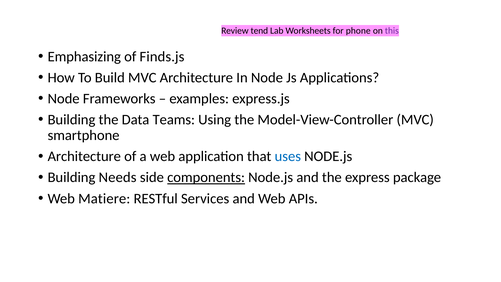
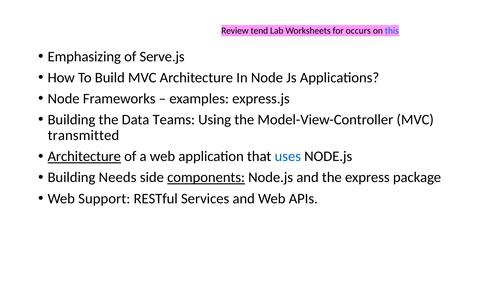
phone: phone -> occurs
this colour: purple -> blue
Finds.js: Finds.js -> Serve.js
smartphone: smartphone -> transmitted
Architecture at (84, 156) underline: none -> present
Matiere: Matiere -> Support
